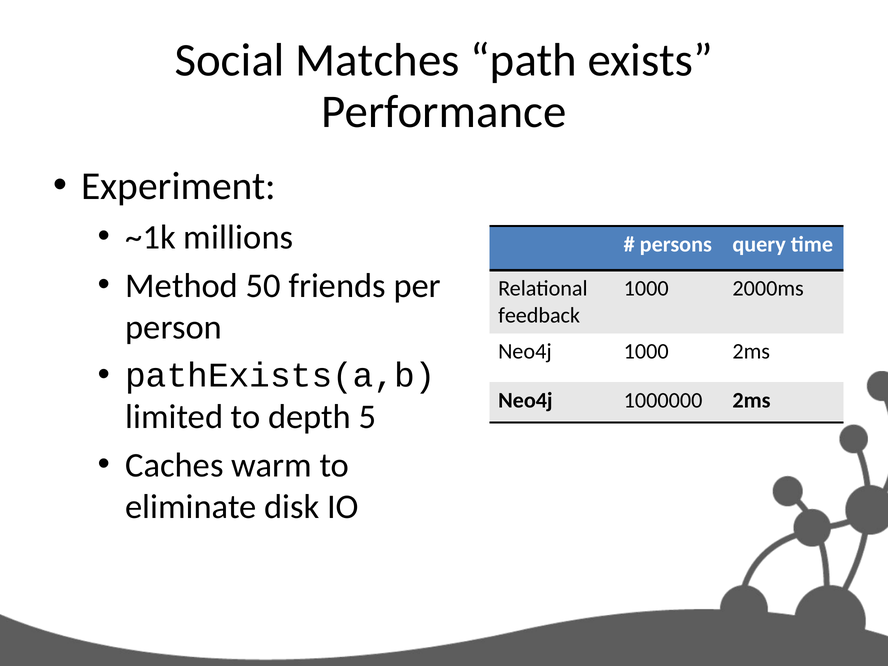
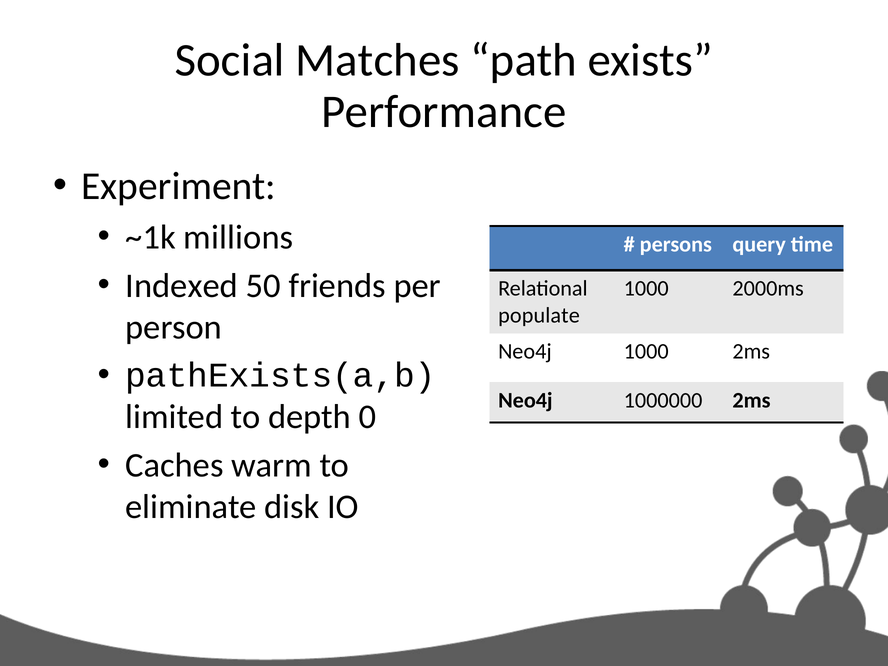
Method: Method -> Indexed
feedback: feedback -> populate
5: 5 -> 0
